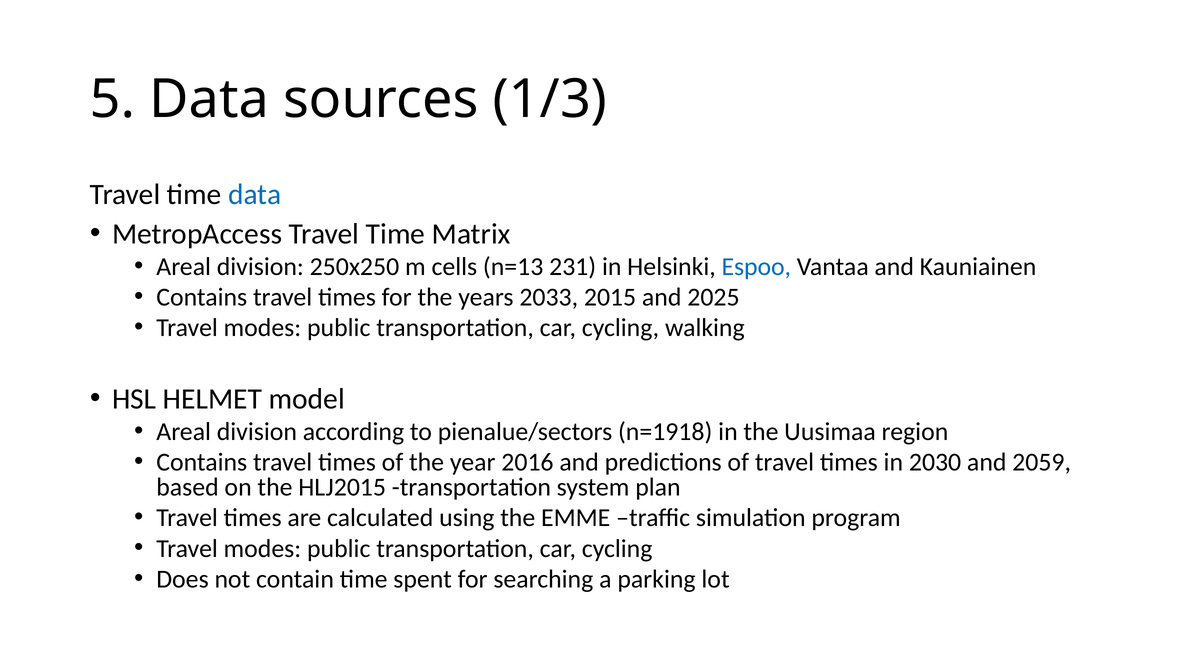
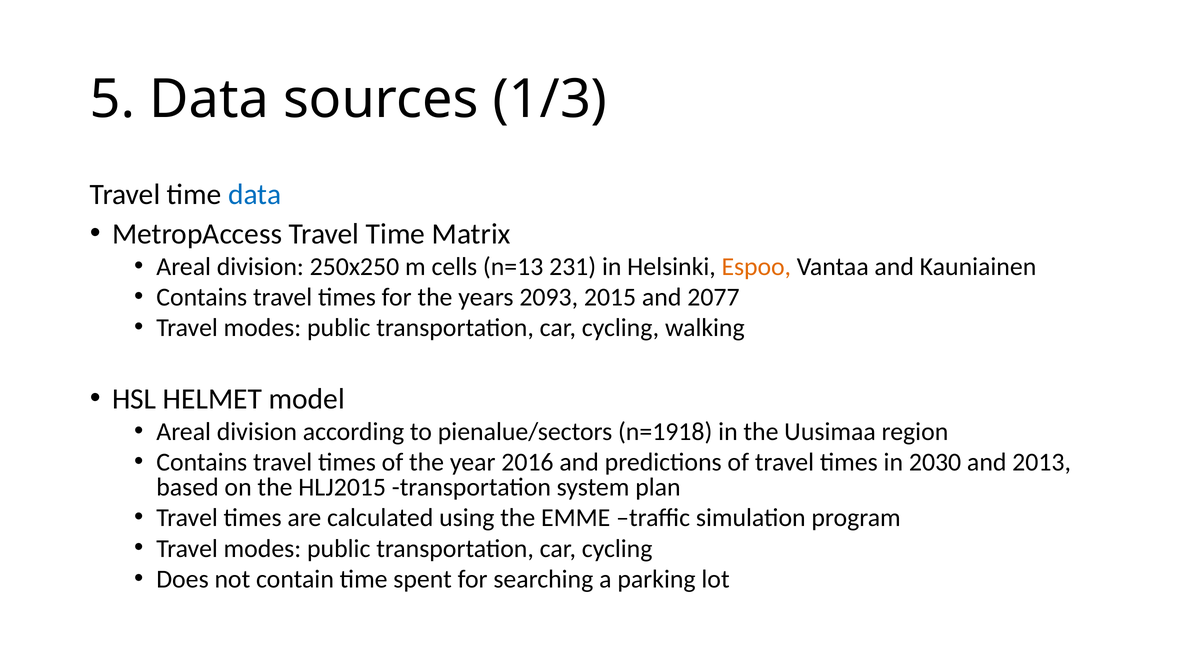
Espoo colour: blue -> orange
2033: 2033 -> 2093
2025: 2025 -> 2077
2059: 2059 -> 2013
